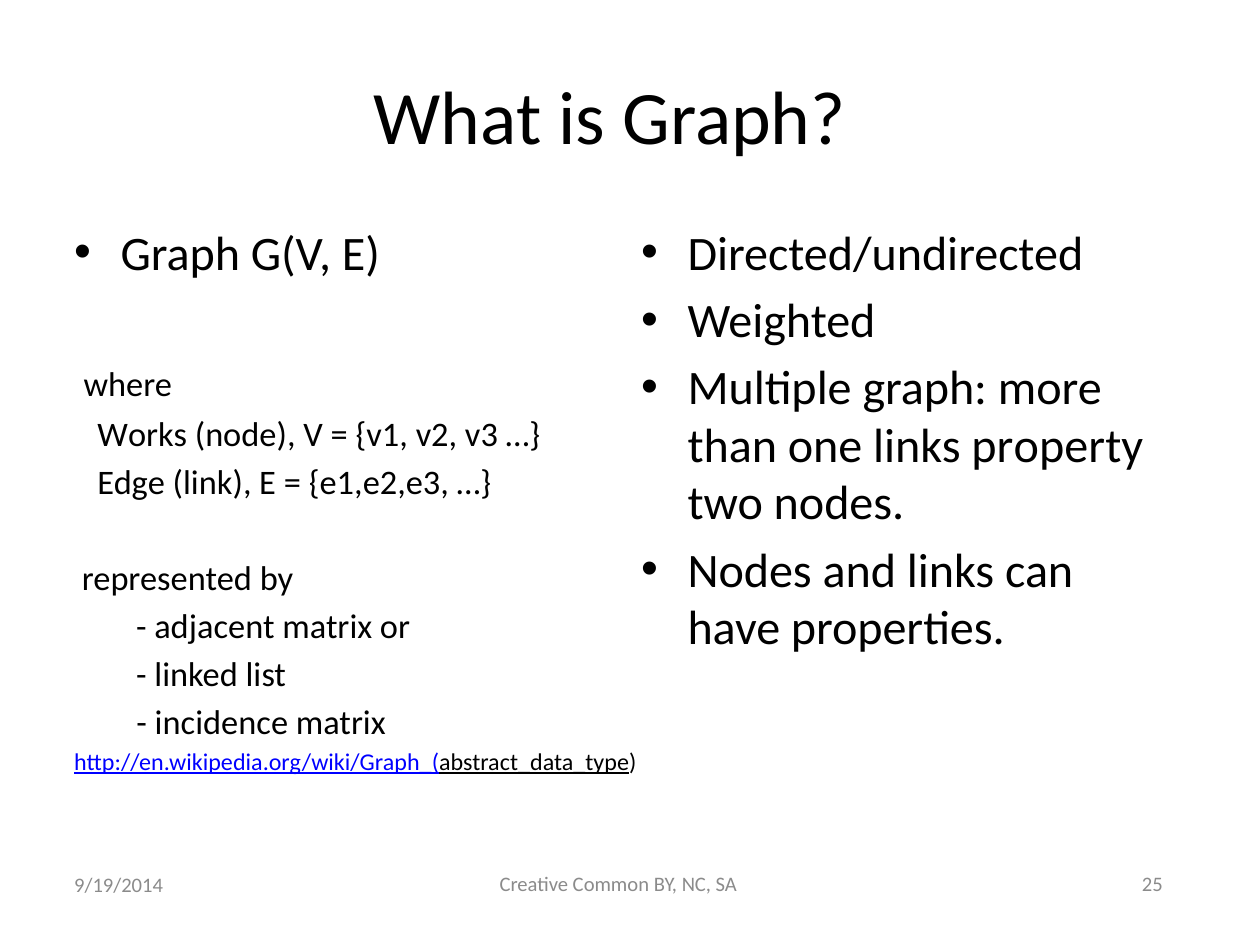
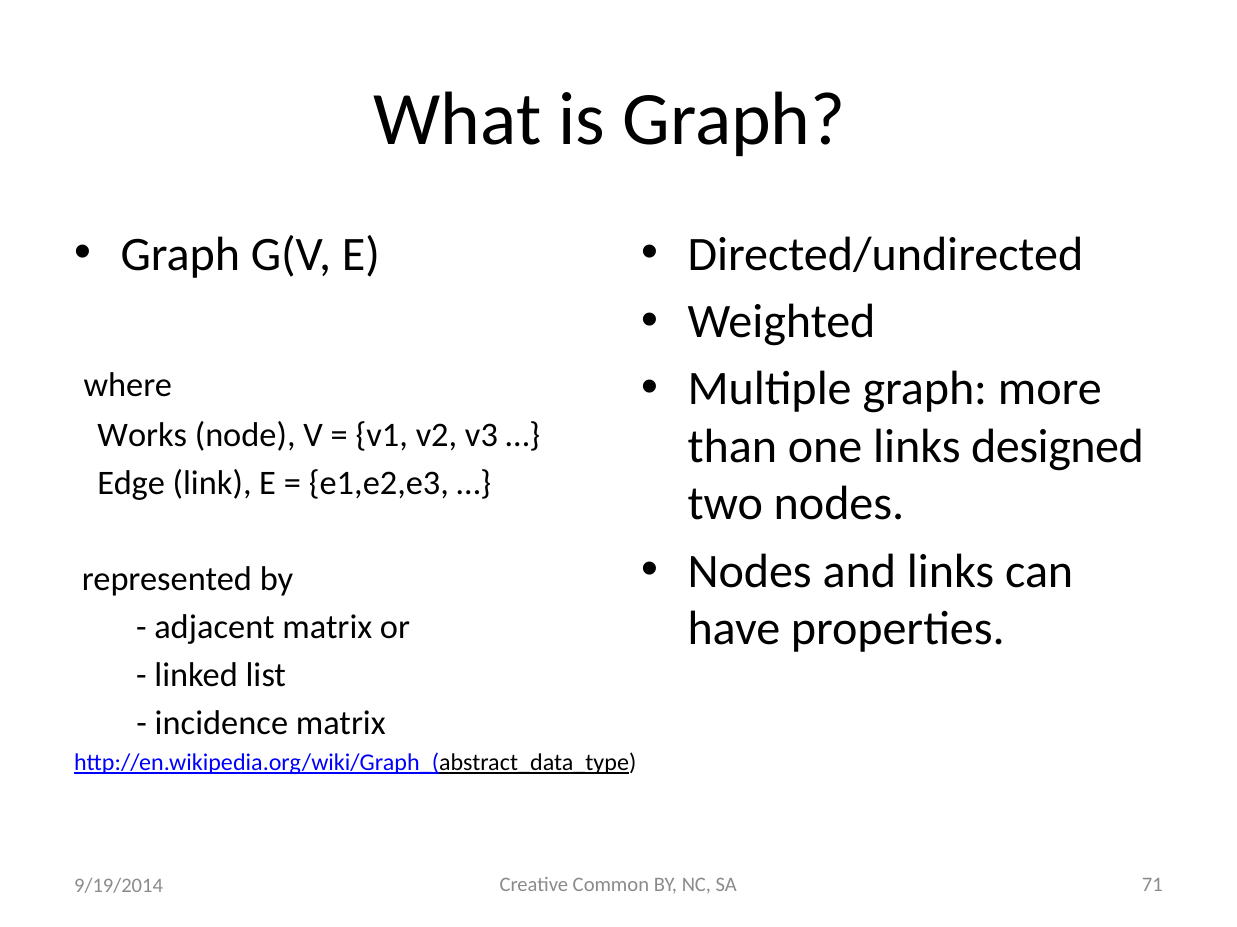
property: property -> designed
25: 25 -> 71
